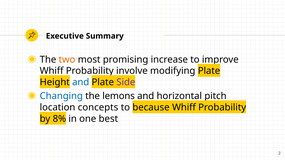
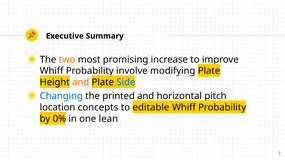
and at (81, 82) colour: blue -> orange
Side colour: purple -> blue
lemons: lemons -> printed
because: because -> editable
8%: 8% -> 0%
best: best -> lean
